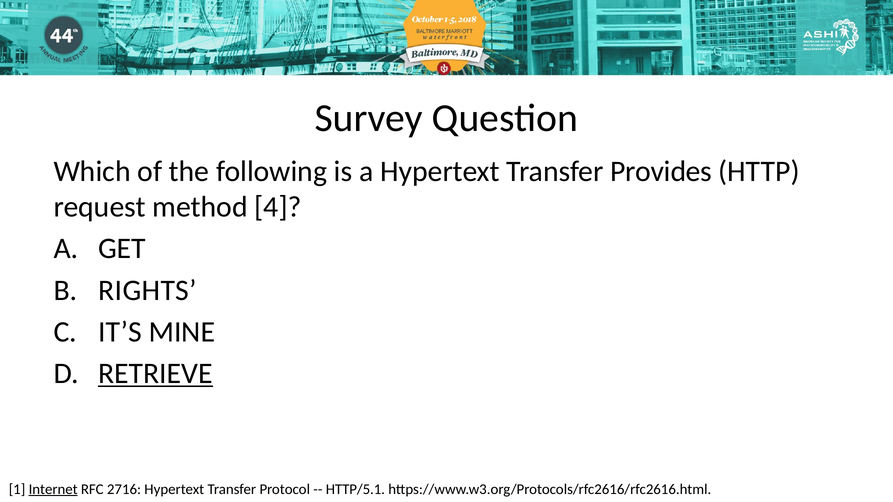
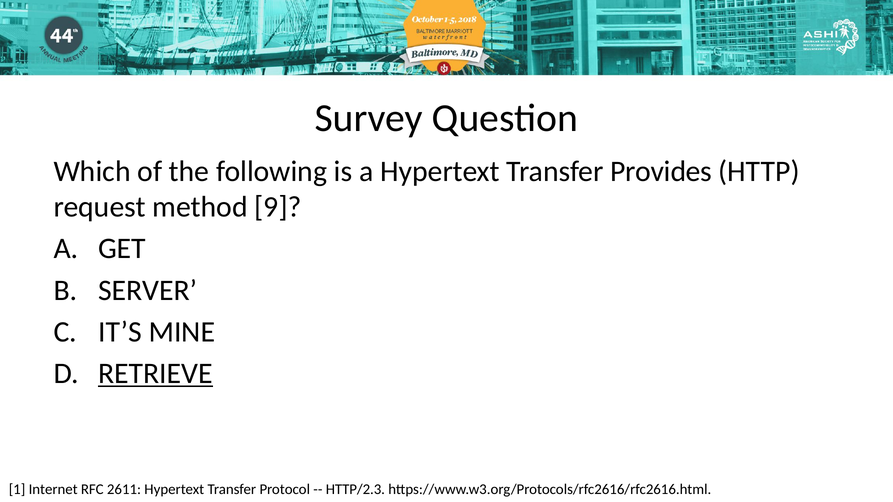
4: 4 -> 9
RIGHTS: RIGHTS -> SERVER
Internet underline: present -> none
2716: 2716 -> 2611
HTTP/5.1: HTTP/5.1 -> HTTP/2.3
